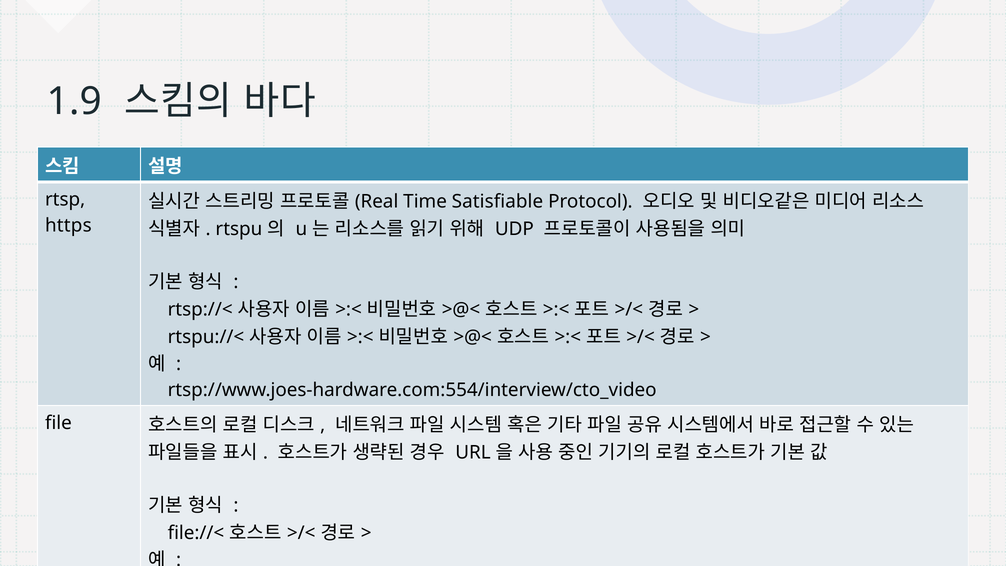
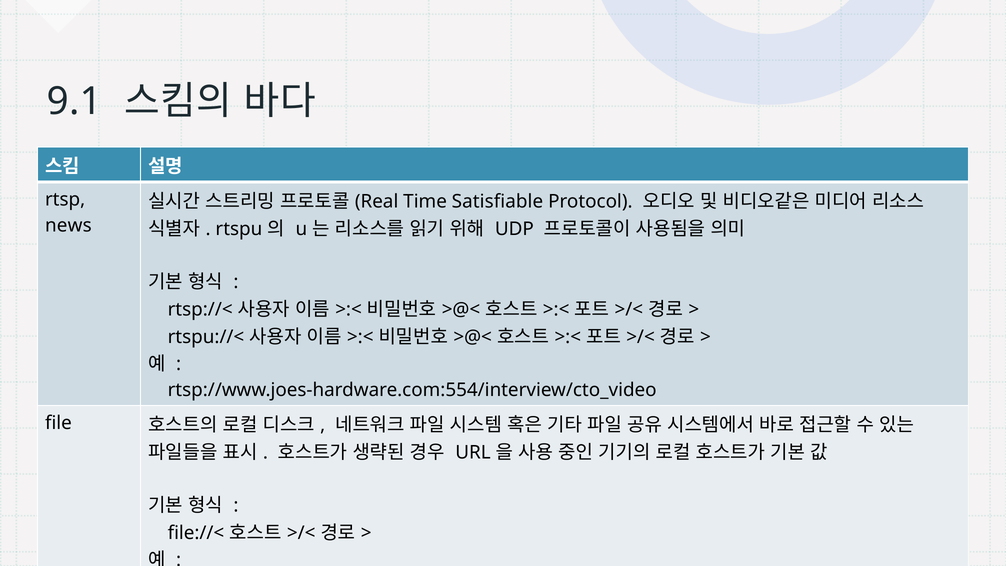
1.9: 1.9 -> 9.1
https: https -> news
